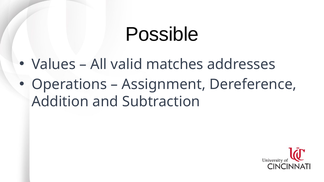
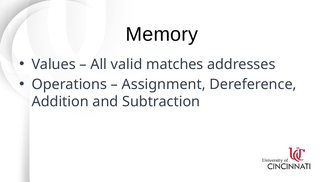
Possible: Possible -> Memory
